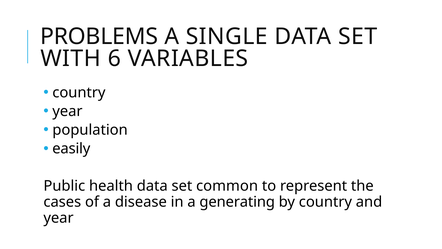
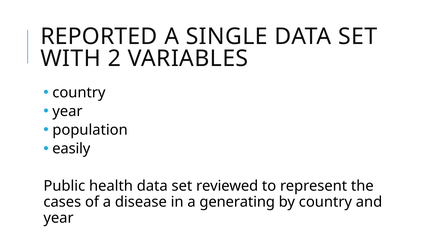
PROBLEMS: PROBLEMS -> REPORTED
6: 6 -> 2
common: common -> reviewed
